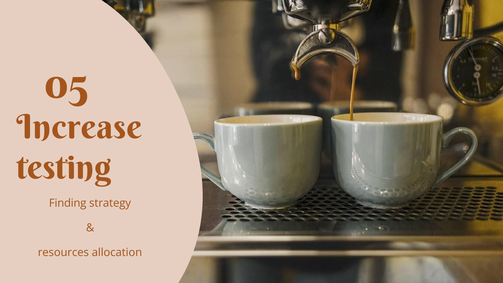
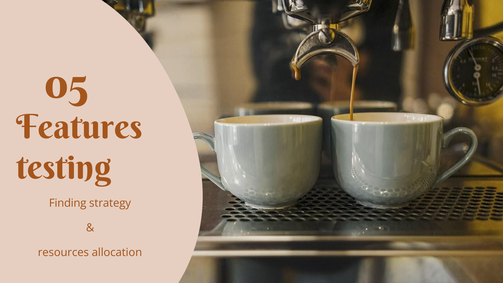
Increase: Increase -> Features
